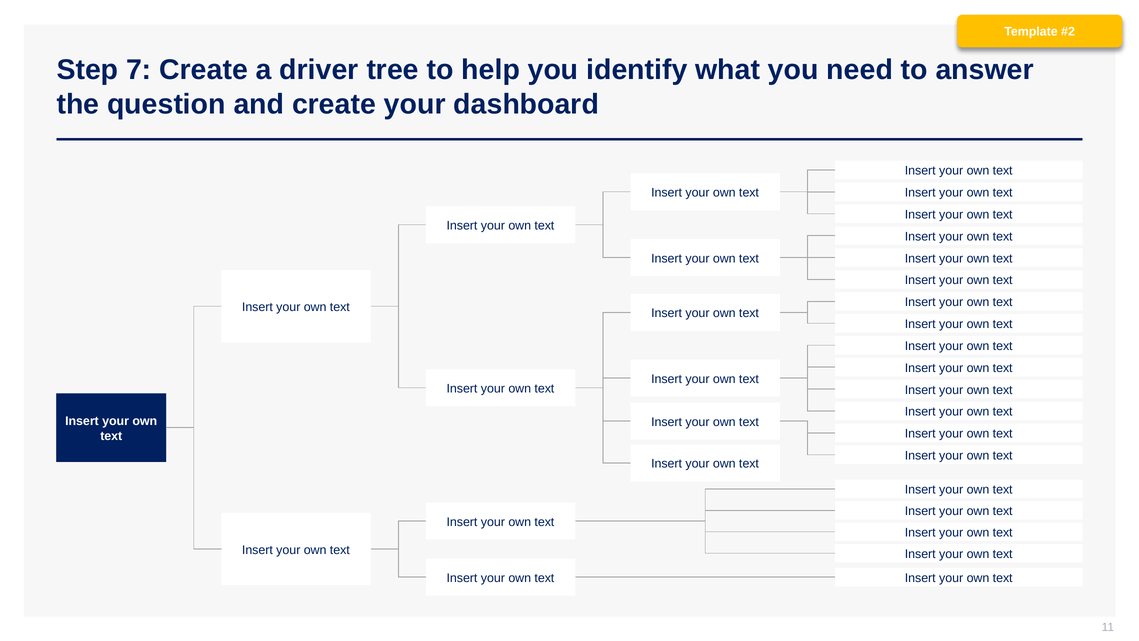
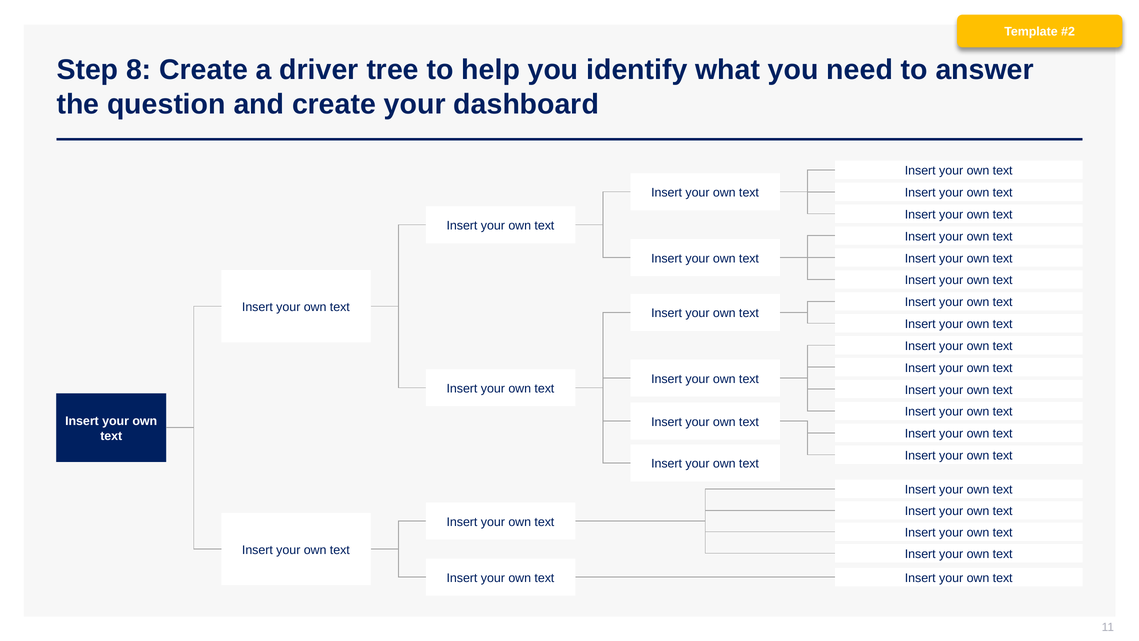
7: 7 -> 8
